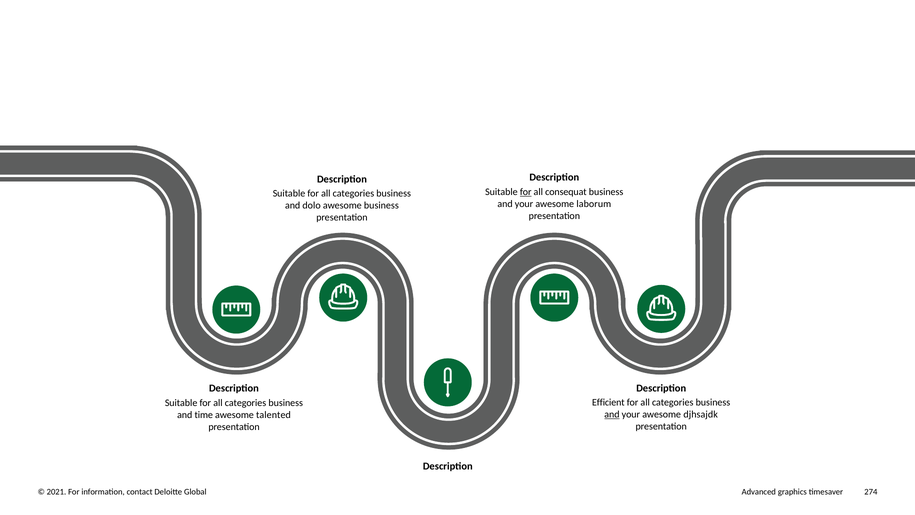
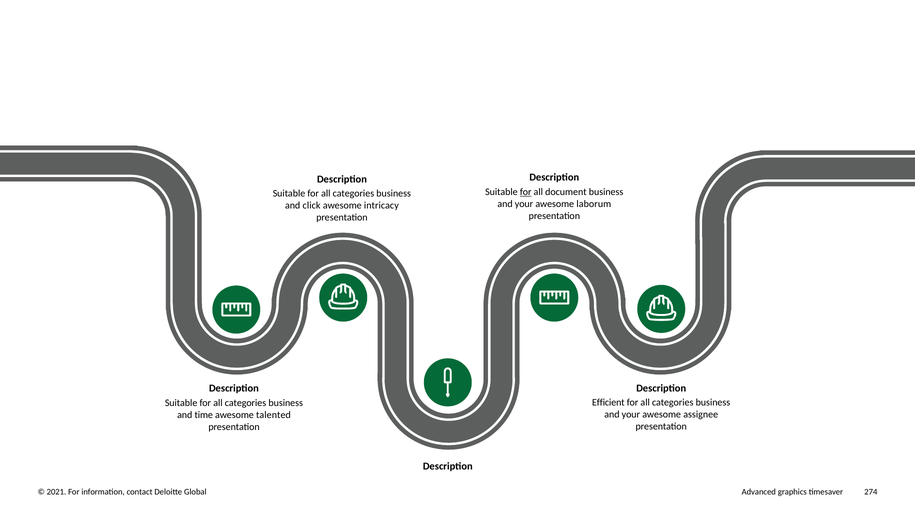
consequat: consequat -> document
dolo: dolo -> click
awesome business: business -> intricacy
and at (612, 414) underline: present -> none
djhsajdk: djhsajdk -> assignee
